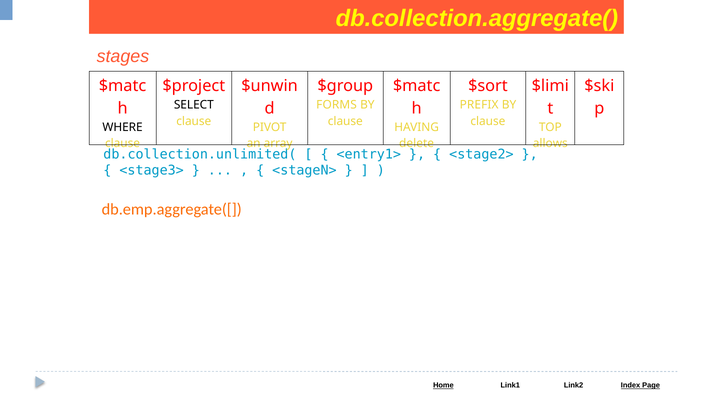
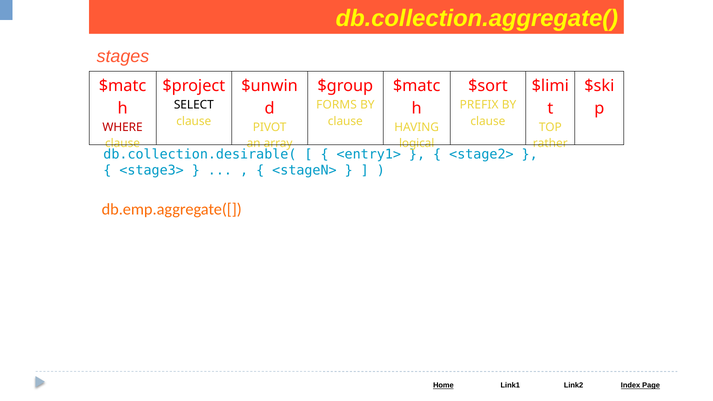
WHERE colour: black -> red
delete: delete -> logical
allows: allows -> rather
db.collection.unlimited(: db.collection.unlimited( -> db.collection.desirable(
